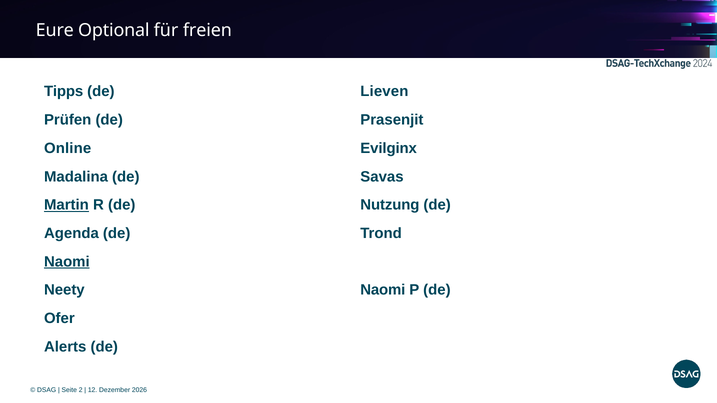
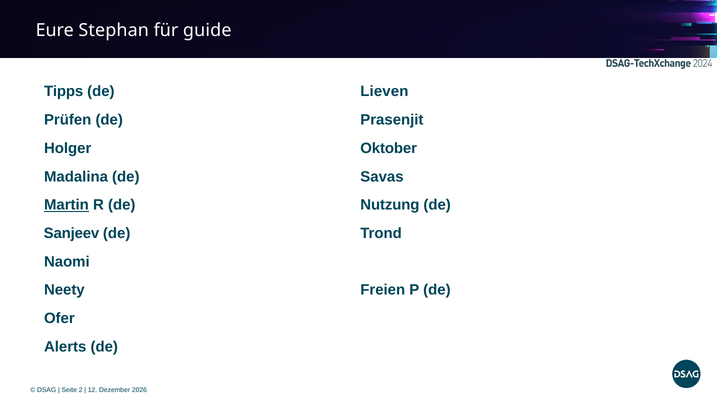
Optional: Optional -> Stephan
freien: freien -> guide
Online: Online -> Holger
Evilginx: Evilginx -> Oktober
Agenda: Agenda -> Sanjeev
Naomi at (67, 262) underline: present -> none
Naomi at (383, 290): Naomi -> Freien
